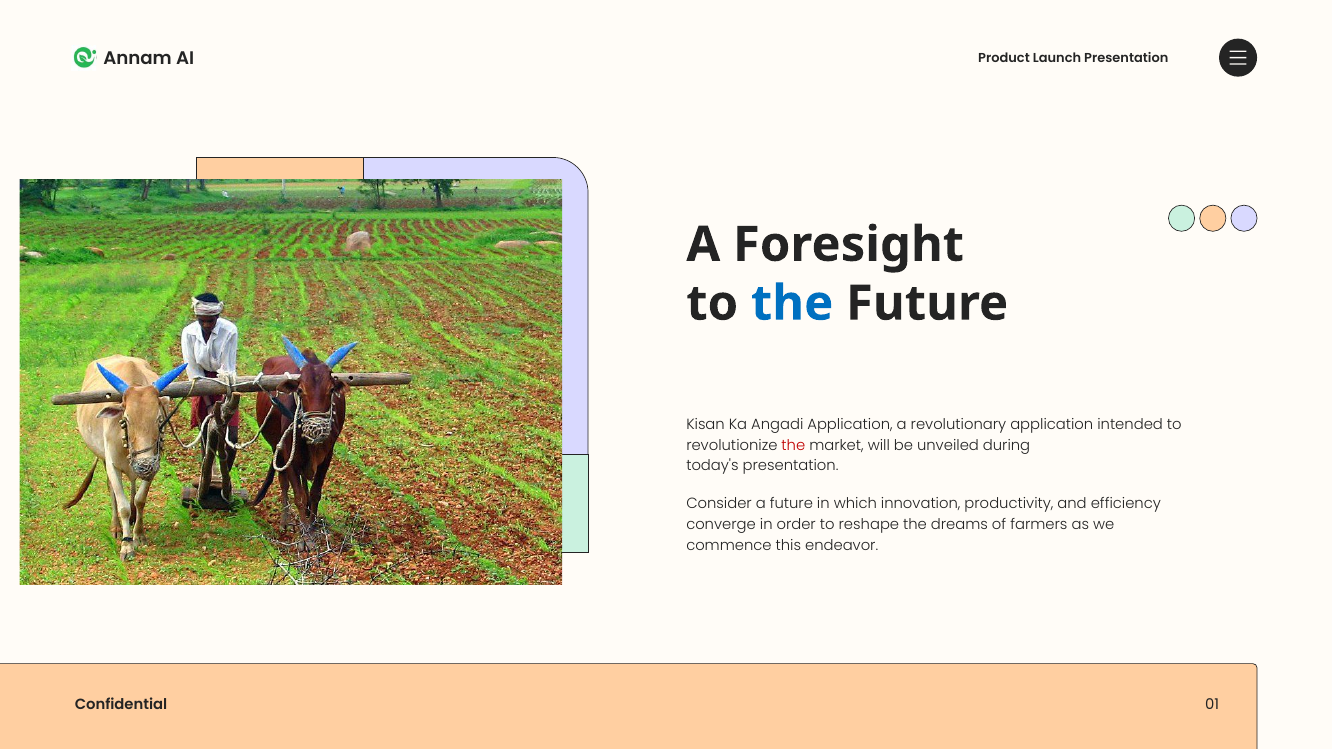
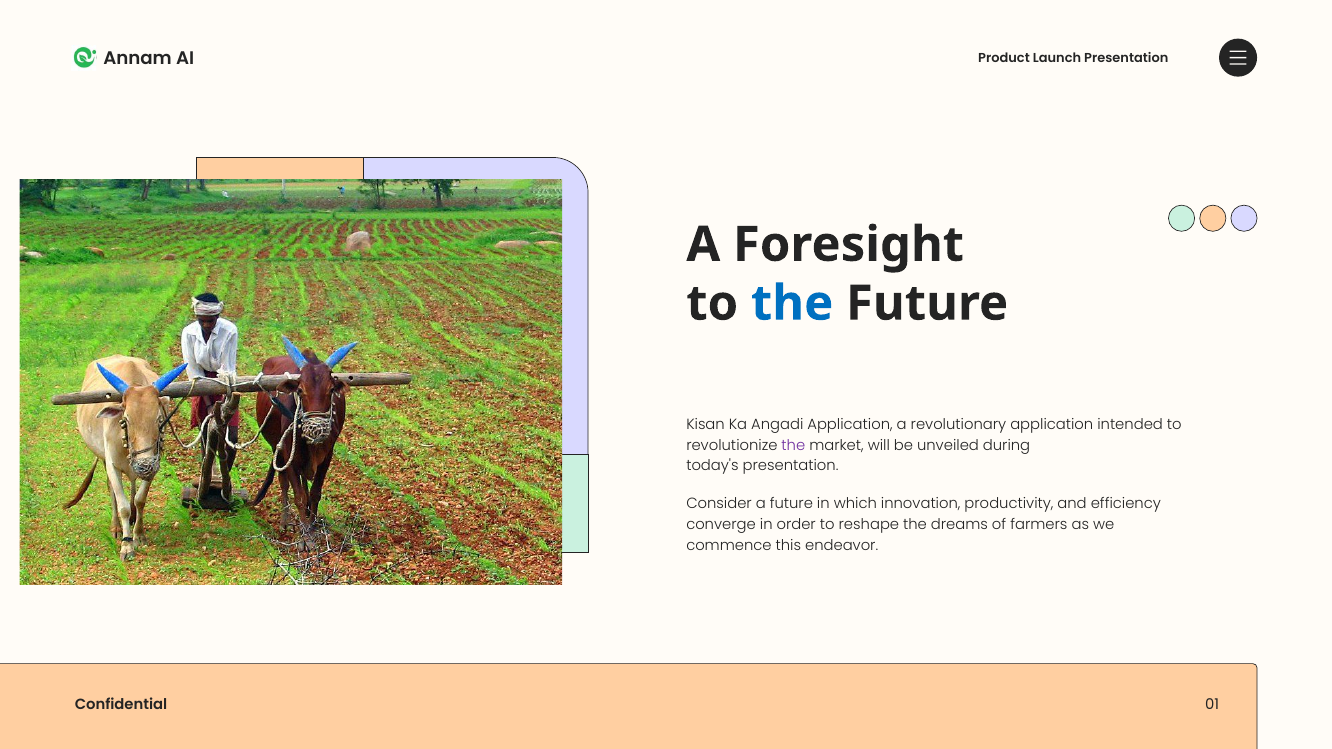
the at (793, 445) colour: red -> purple
